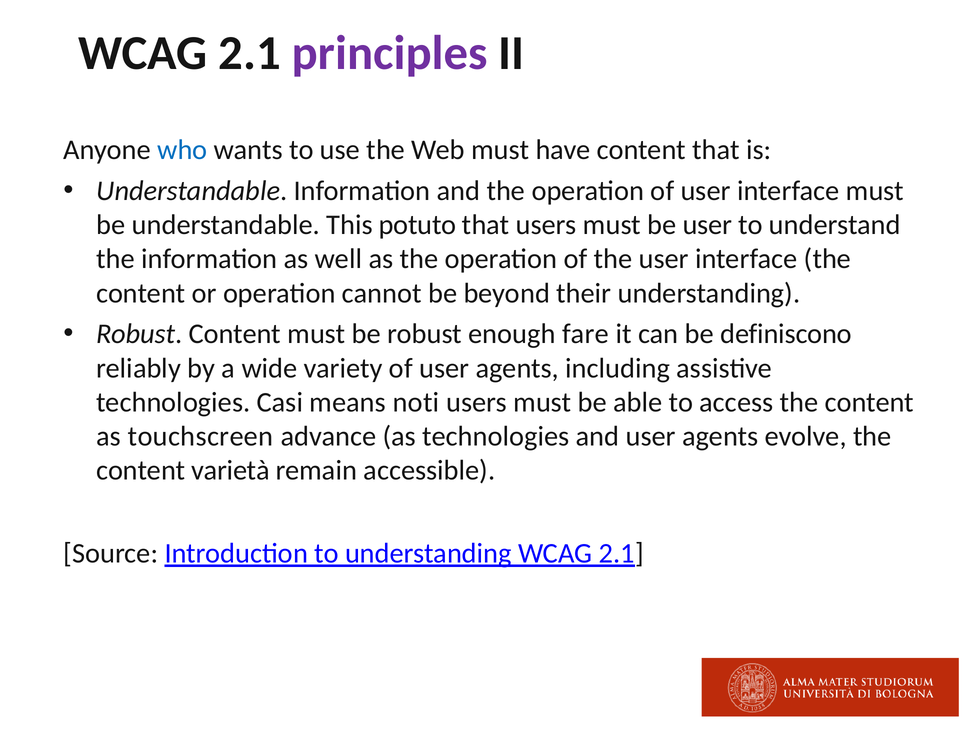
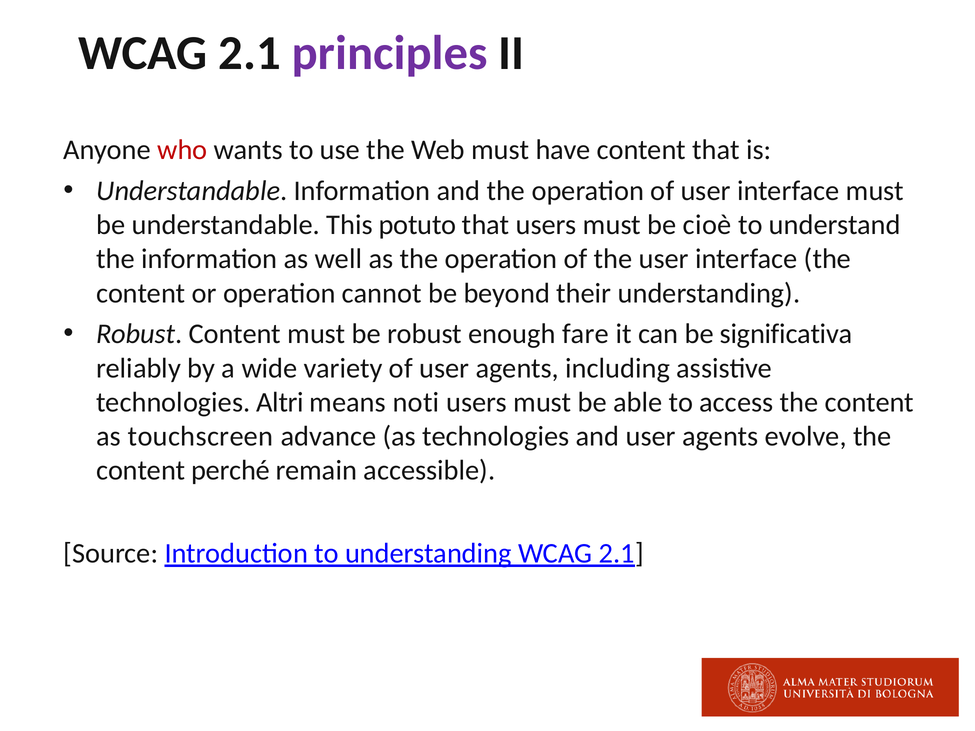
who colour: blue -> red
be user: user -> cioè
definiscono: definiscono -> significativa
Casi: Casi -> Altri
varietà: varietà -> perché
